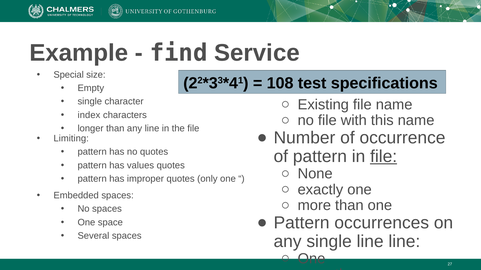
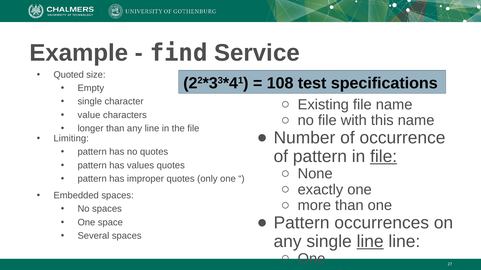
Special: Special -> Quoted
index: index -> value
line at (370, 242) underline: none -> present
